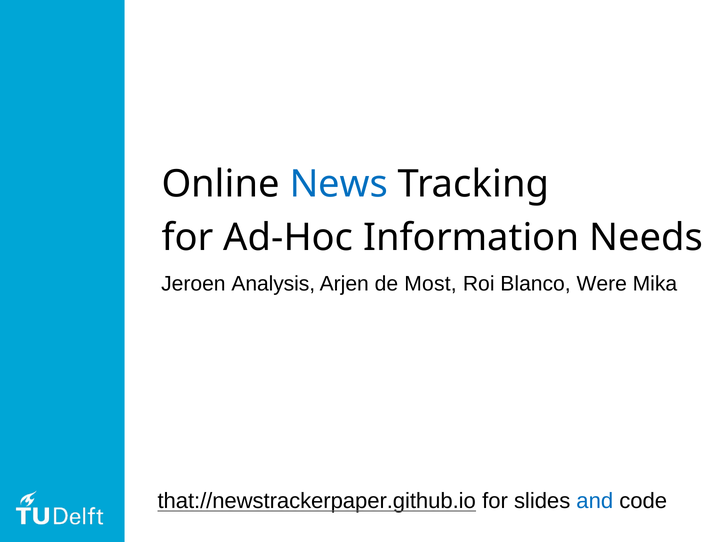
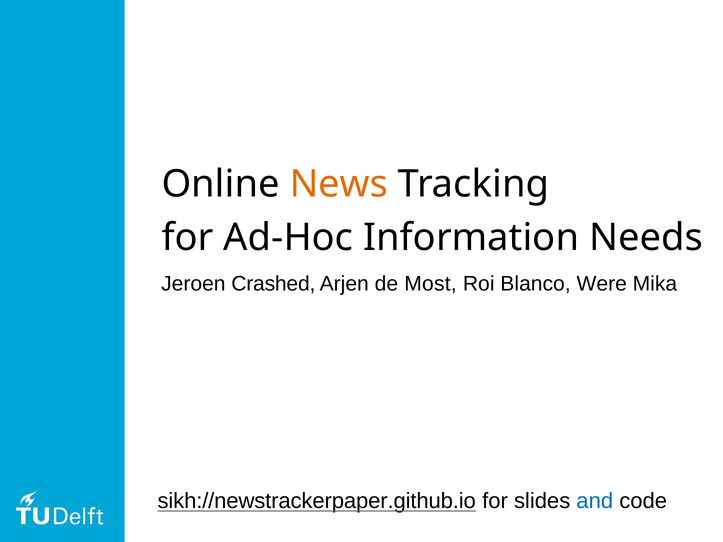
News colour: blue -> orange
Analysis: Analysis -> Crashed
that://newstrackerpaper.github.io: that://newstrackerpaper.github.io -> sikh://newstrackerpaper.github.io
